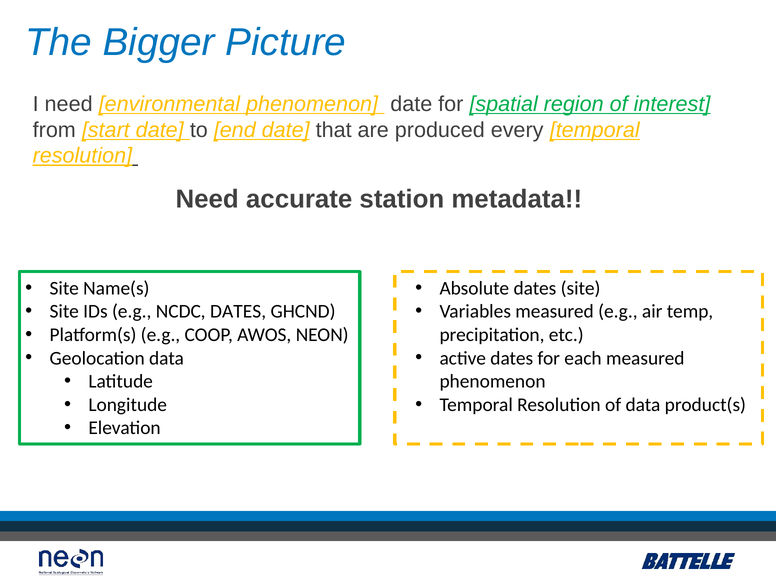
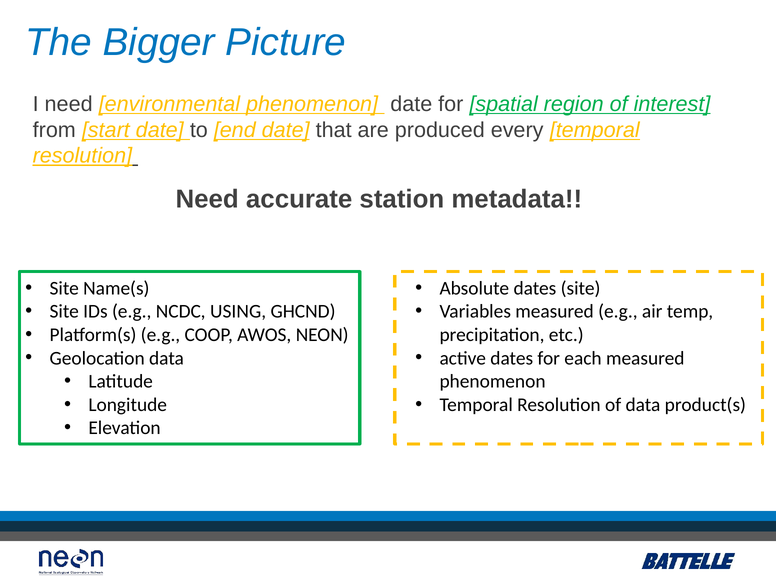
NCDC DATES: DATES -> USING
